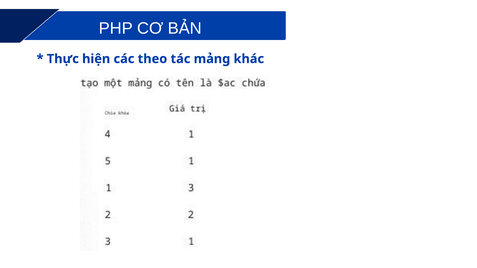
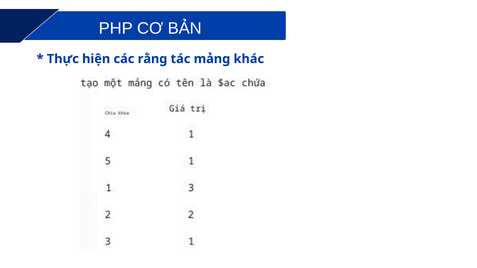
theo: theo -> rằng
